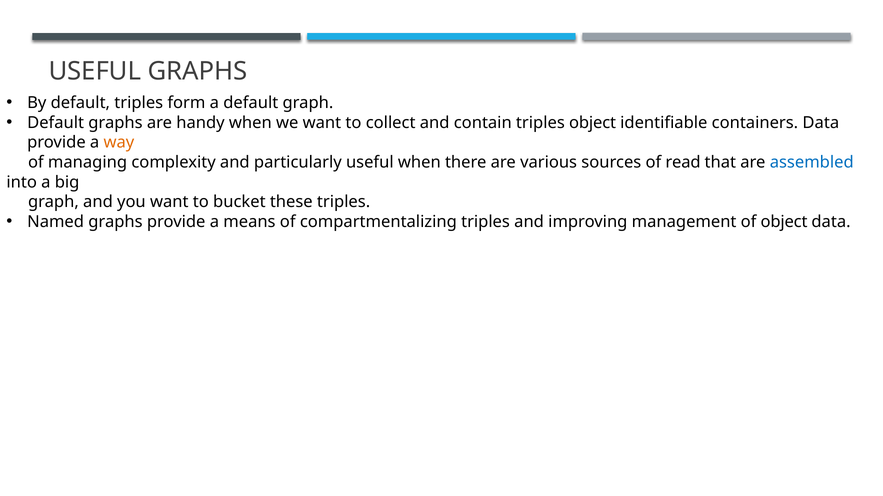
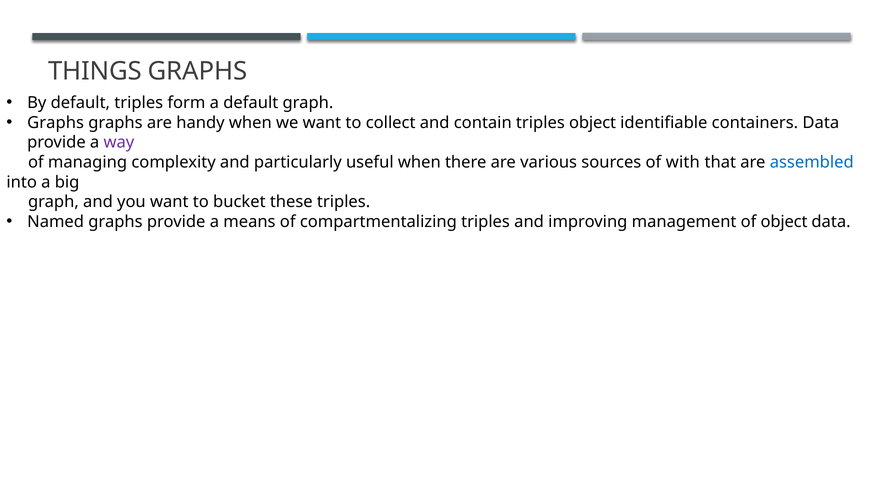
USEFUL at (95, 72): USEFUL -> THINGS
Default at (56, 123): Default -> Graphs
way colour: orange -> purple
read: read -> with
